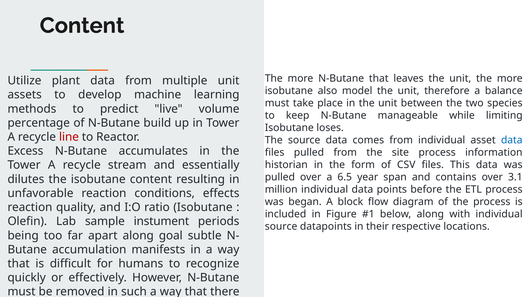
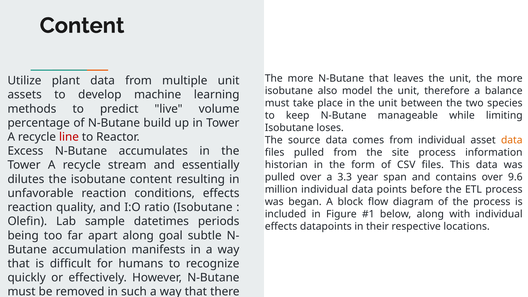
data at (512, 140) colour: blue -> orange
6.5: 6.5 -> 3.3
3.1: 3.1 -> 9.6
instument: instument -> datetimes
source at (281, 226): source -> effects
